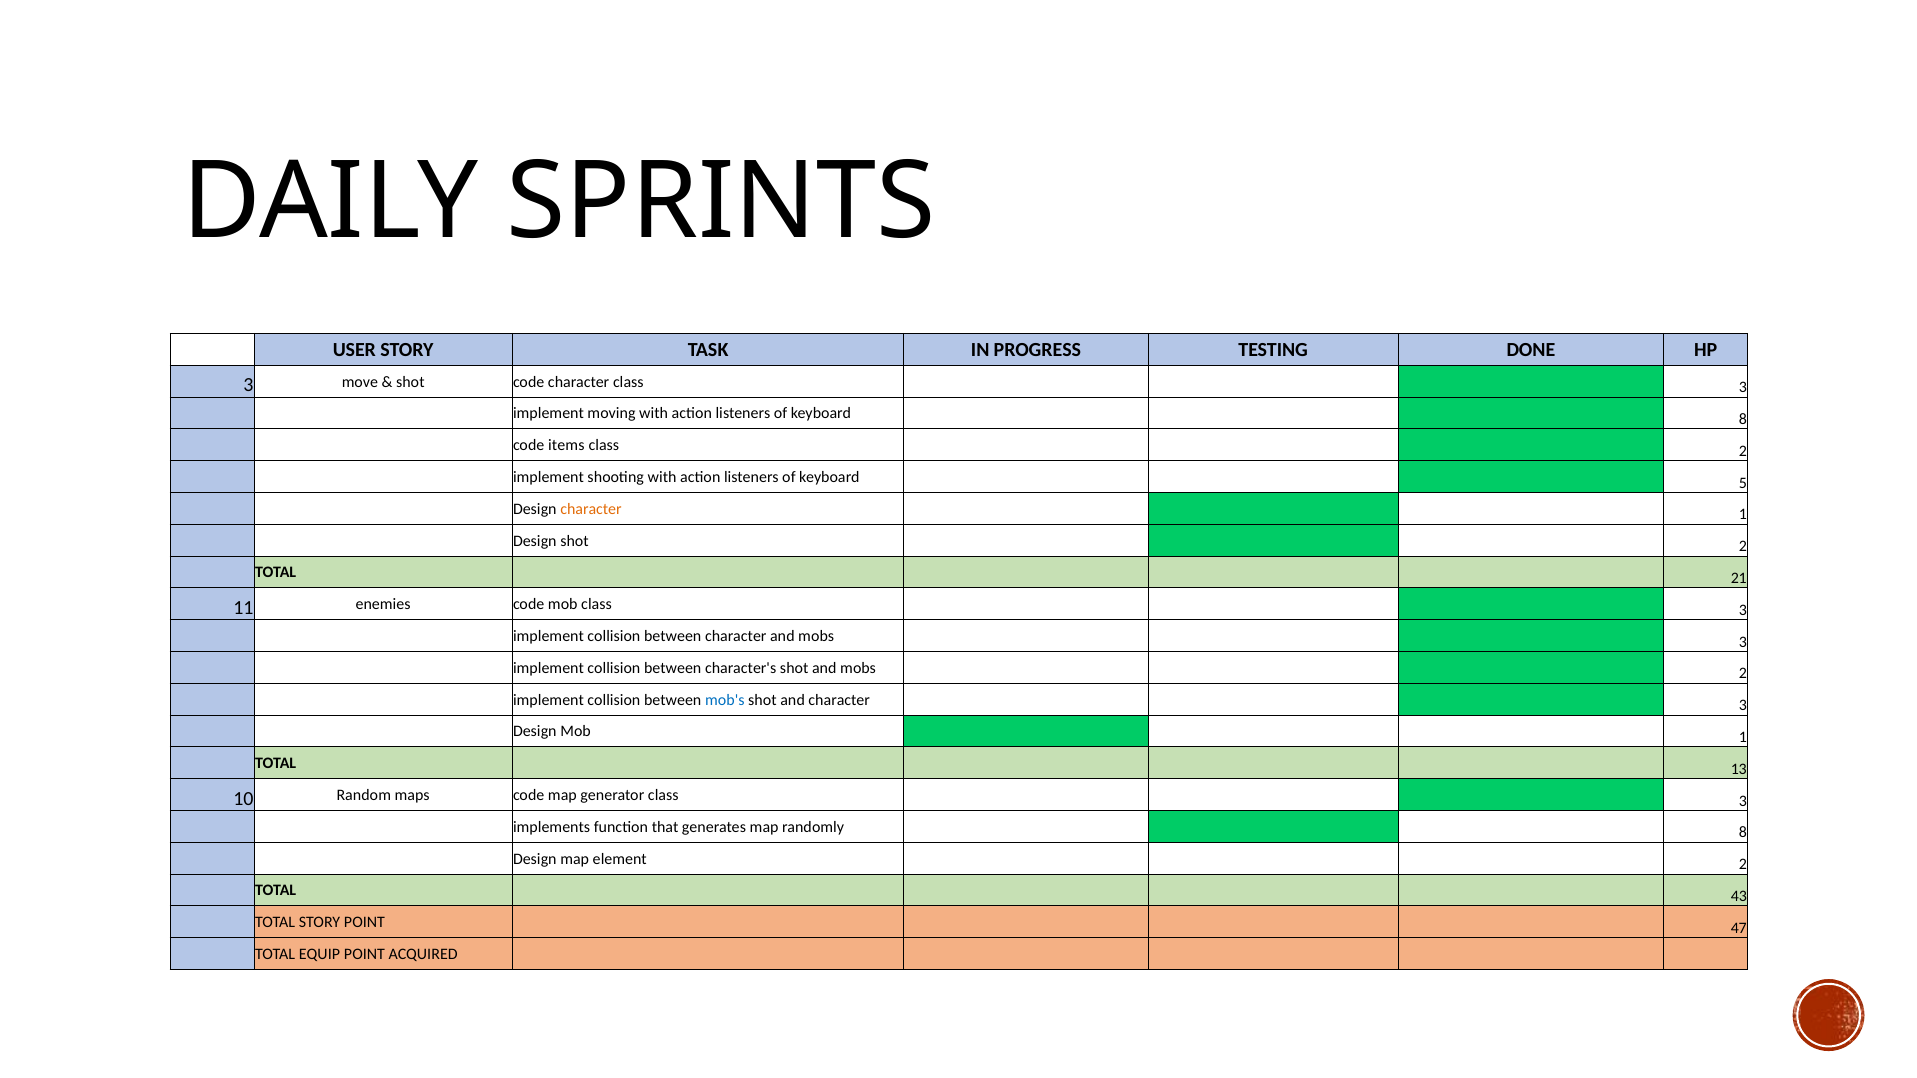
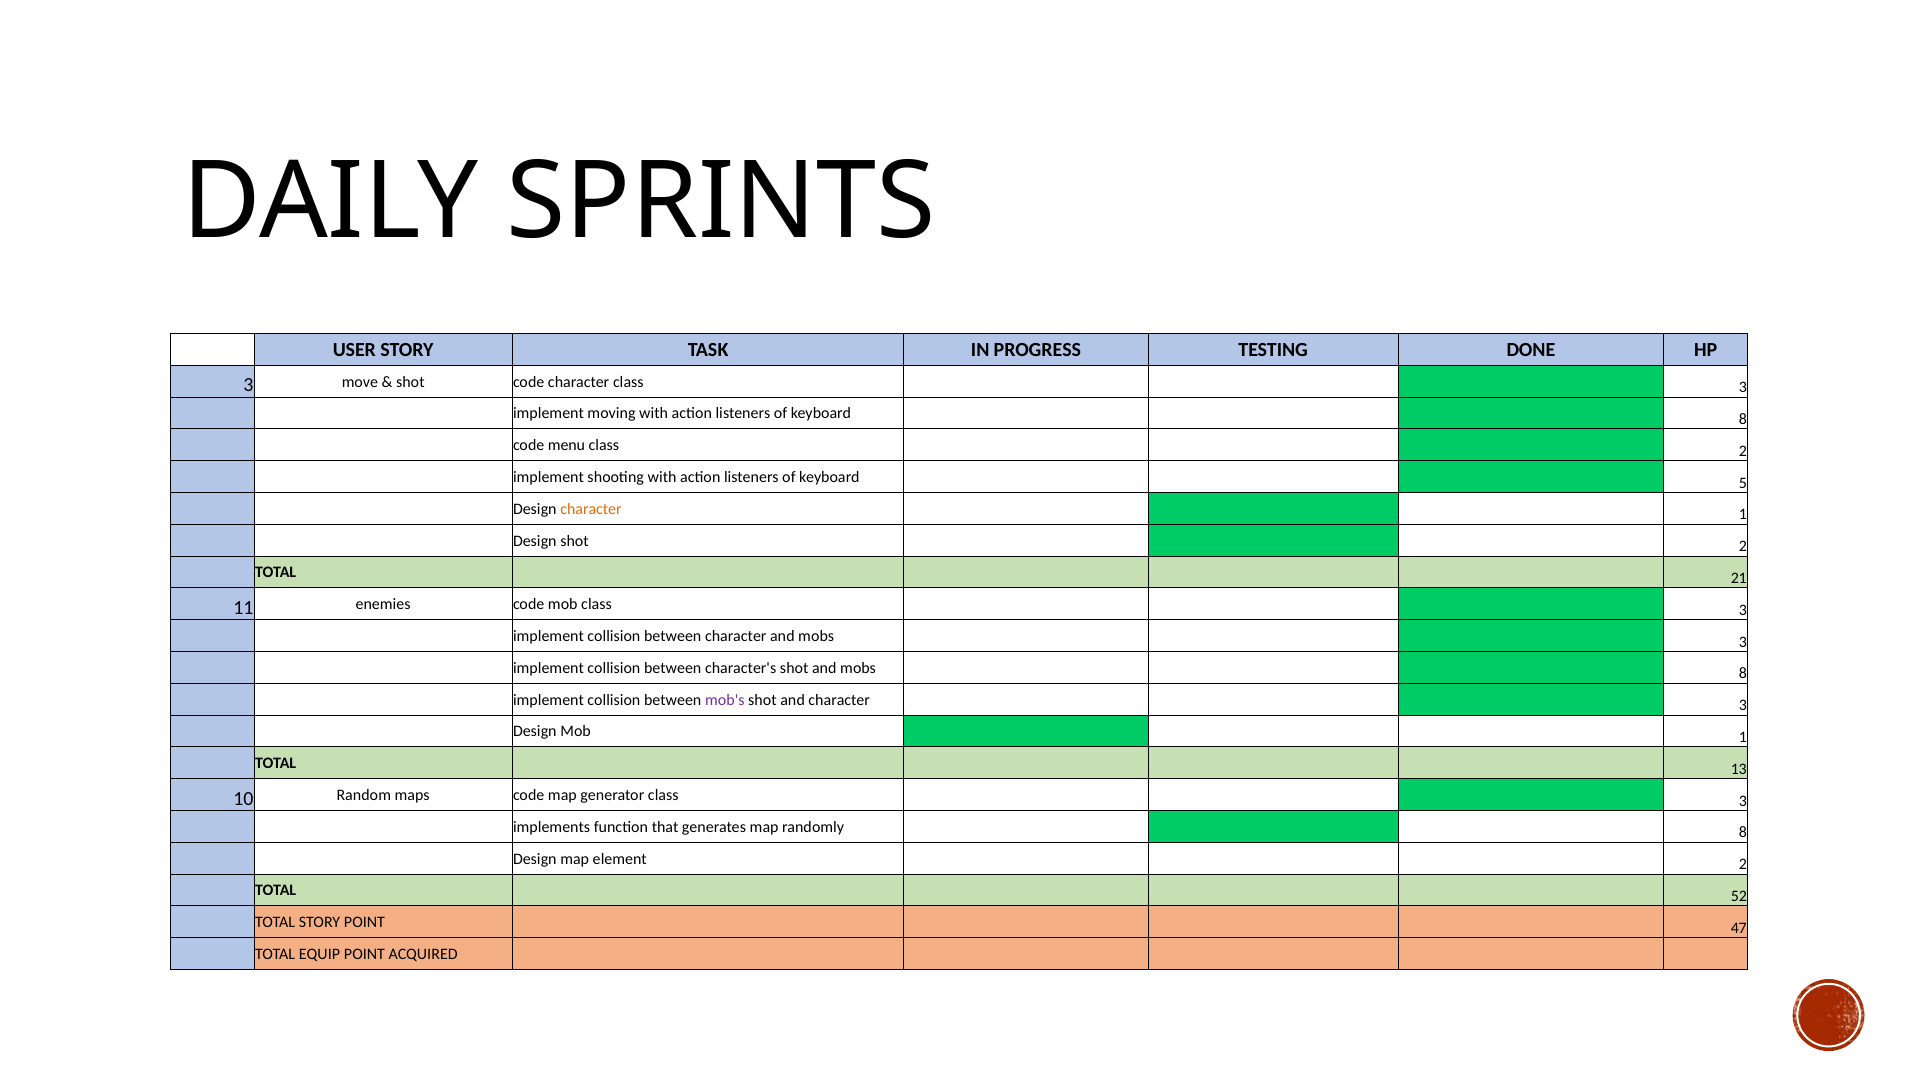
items: items -> menu
mobs 2: 2 -> 8
mob's colour: blue -> purple
43: 43 -> 52
